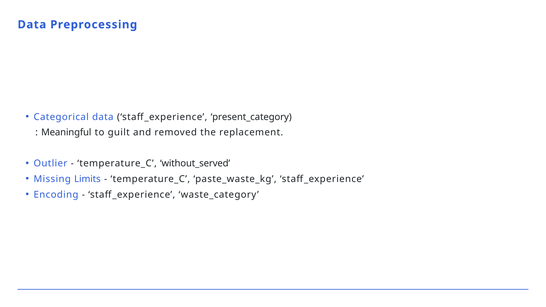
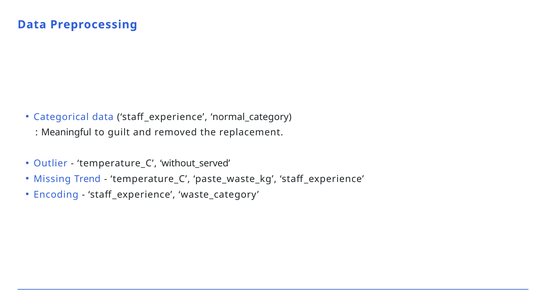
present_category: present_category -> normal_category
Limits: Limits -> Trend
